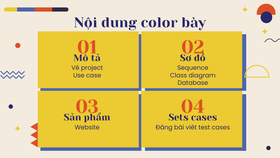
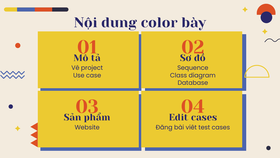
Sets: Sets -> Edit
